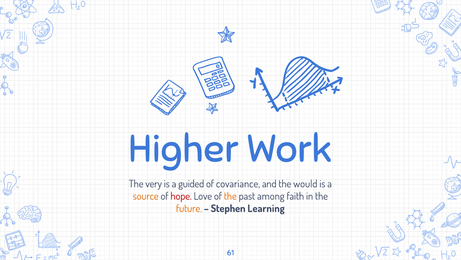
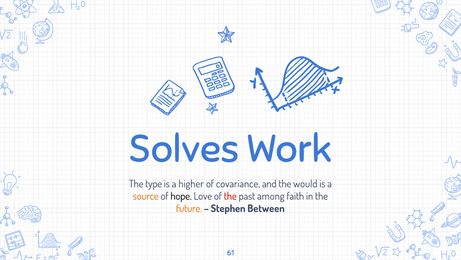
Higher: Higher -> Solves
very: very -> type
guided: guided -> higher
hope colour: red -> black
the at (230, 196) colour: orange -> red
Learning: Learning -> Between
